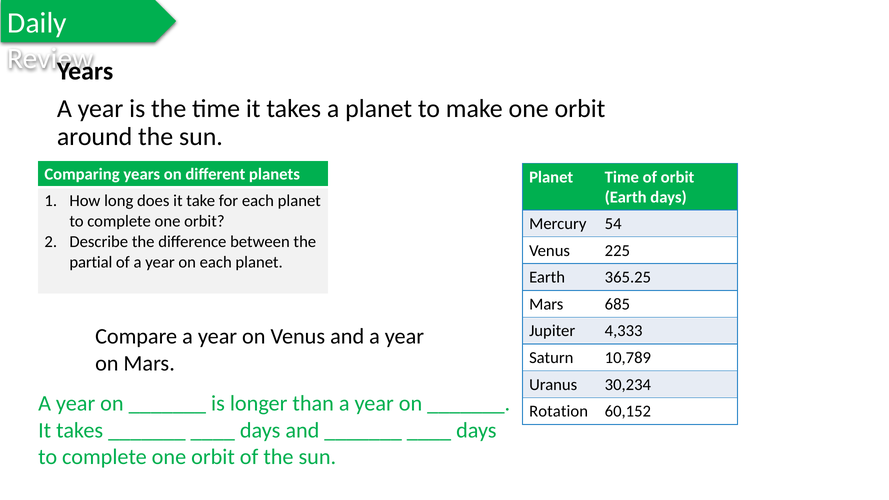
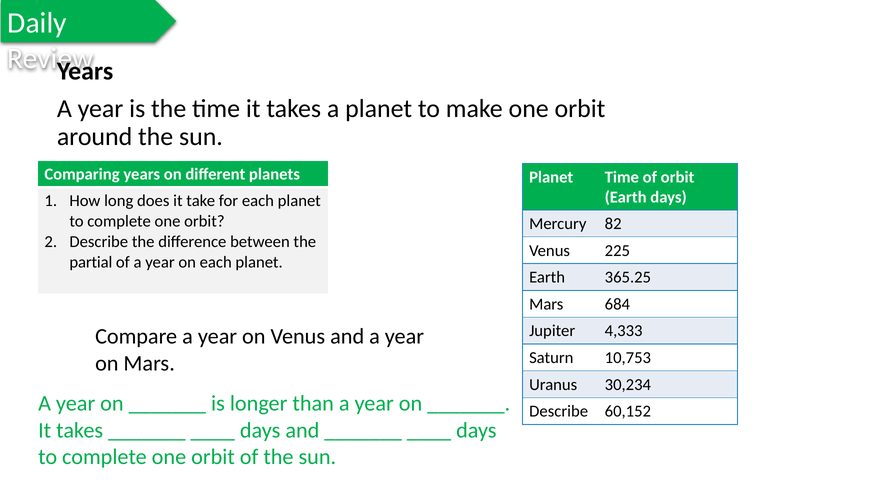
54: 54 -> 82
685: 685 -> 684
10,789: 10,789 -> 10,753
Rotation at (559, 411): Rotation -> Describe
